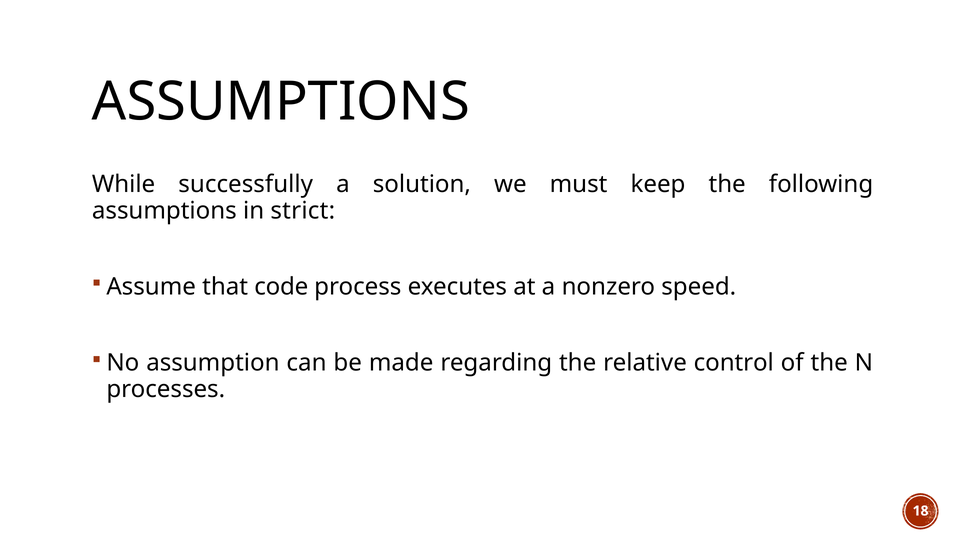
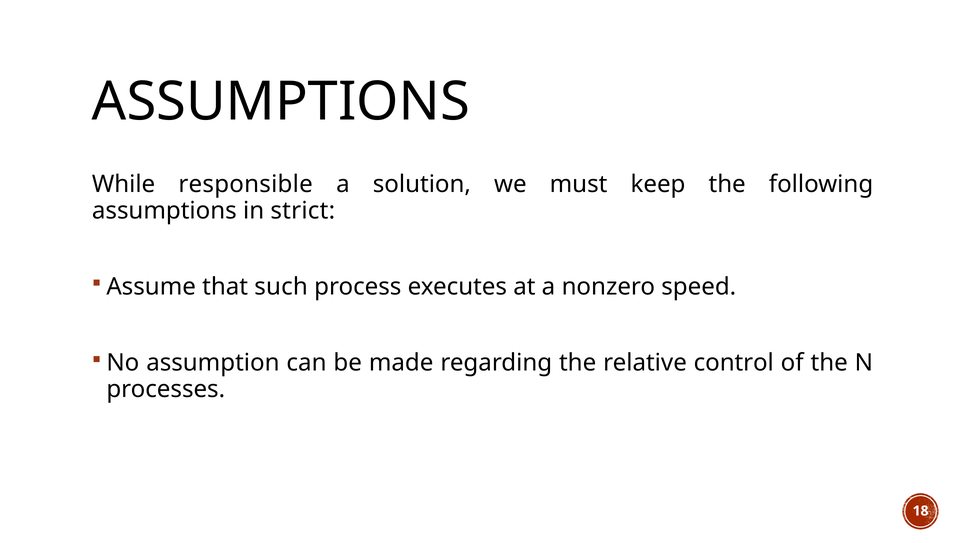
successfully: successfully -> responsible
code: code -> such
